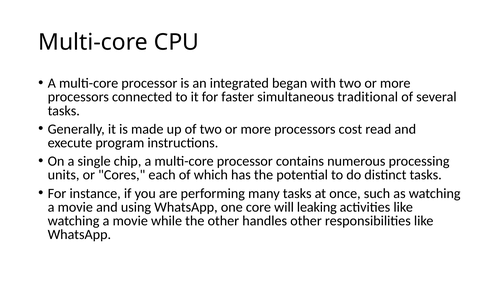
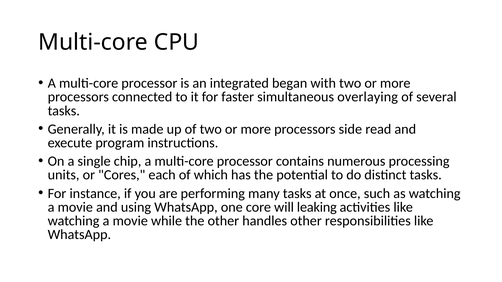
traditional: traditional -> overlaying
cost: cost -> side
